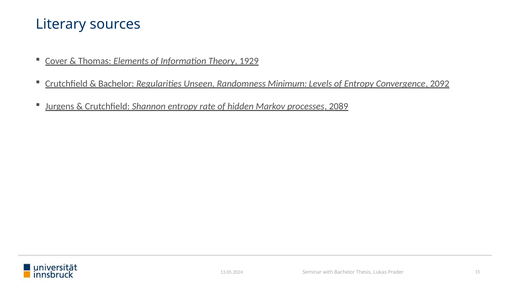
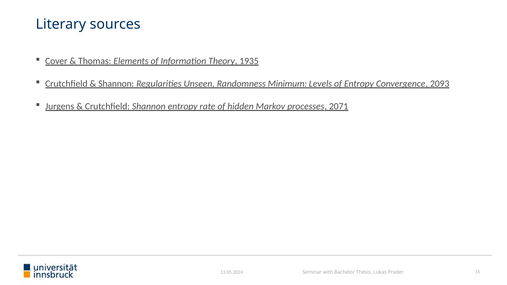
1929: 1929 -> 1935
Bachelor at (116, 84): Bachelor -> Shannon
2092: 2092 -> 2093
2089: 2089 -> 2071
